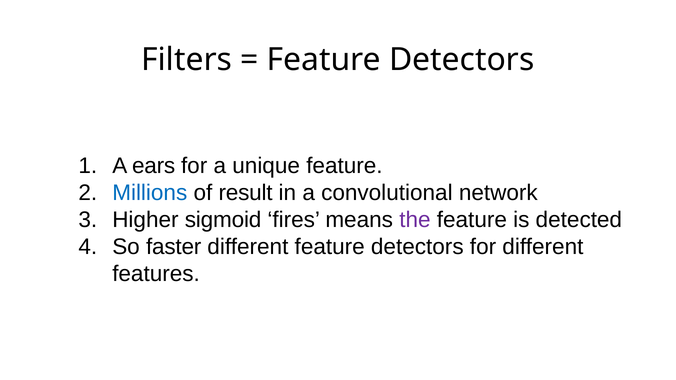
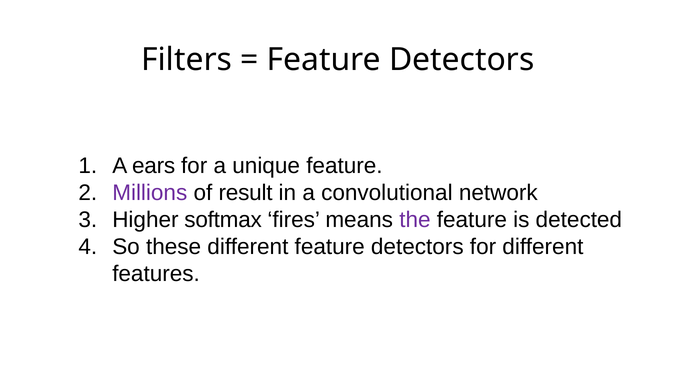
Millions colour: blue -> purple
sigmoid: sigmoid -> softmax
faster: faster -> these
